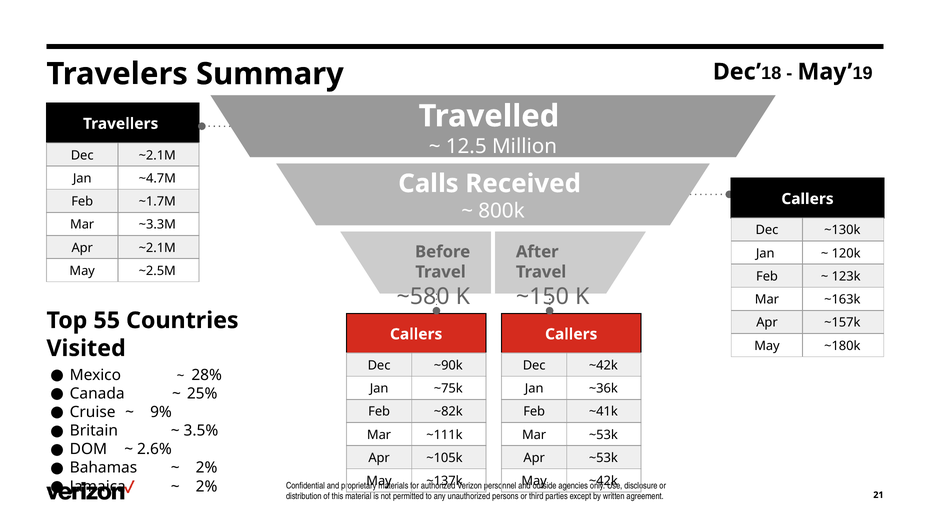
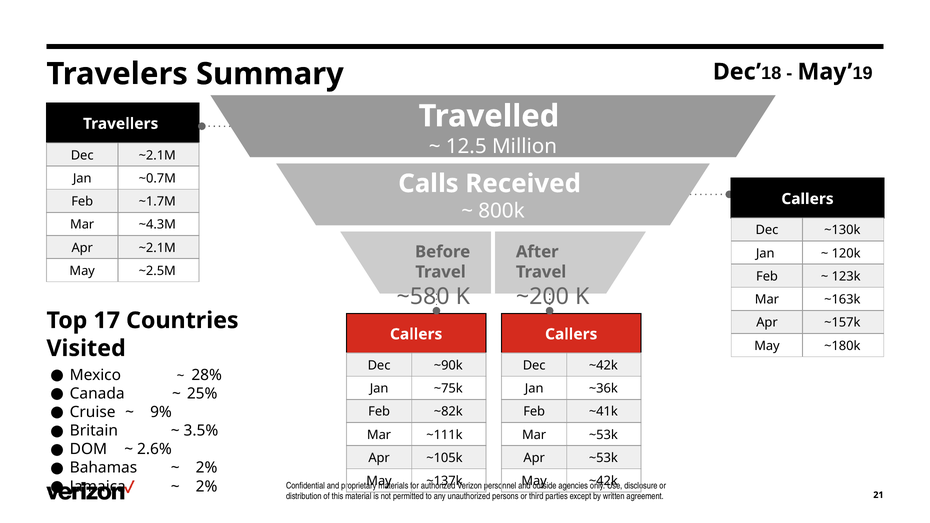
~4.7M: ~4.7M -> ~0.7M
~3.3M: ~3.3M -> ~4.3M
~150: ~150 -> ~200
55: 55 -> 17
